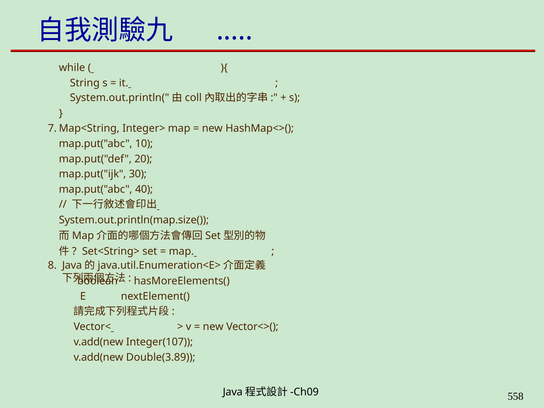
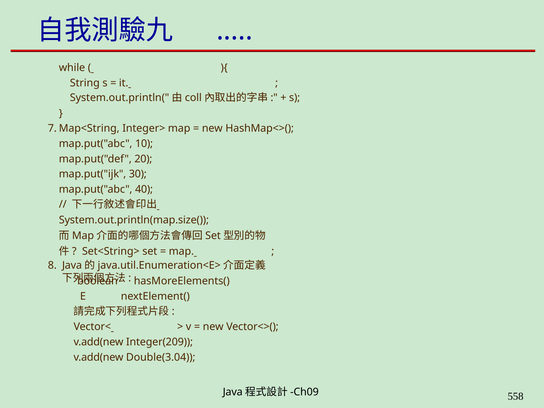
Integer(107: Integer(107 -> Integer(209
Double(3.89: Double(3.89 -> Double(3.04
